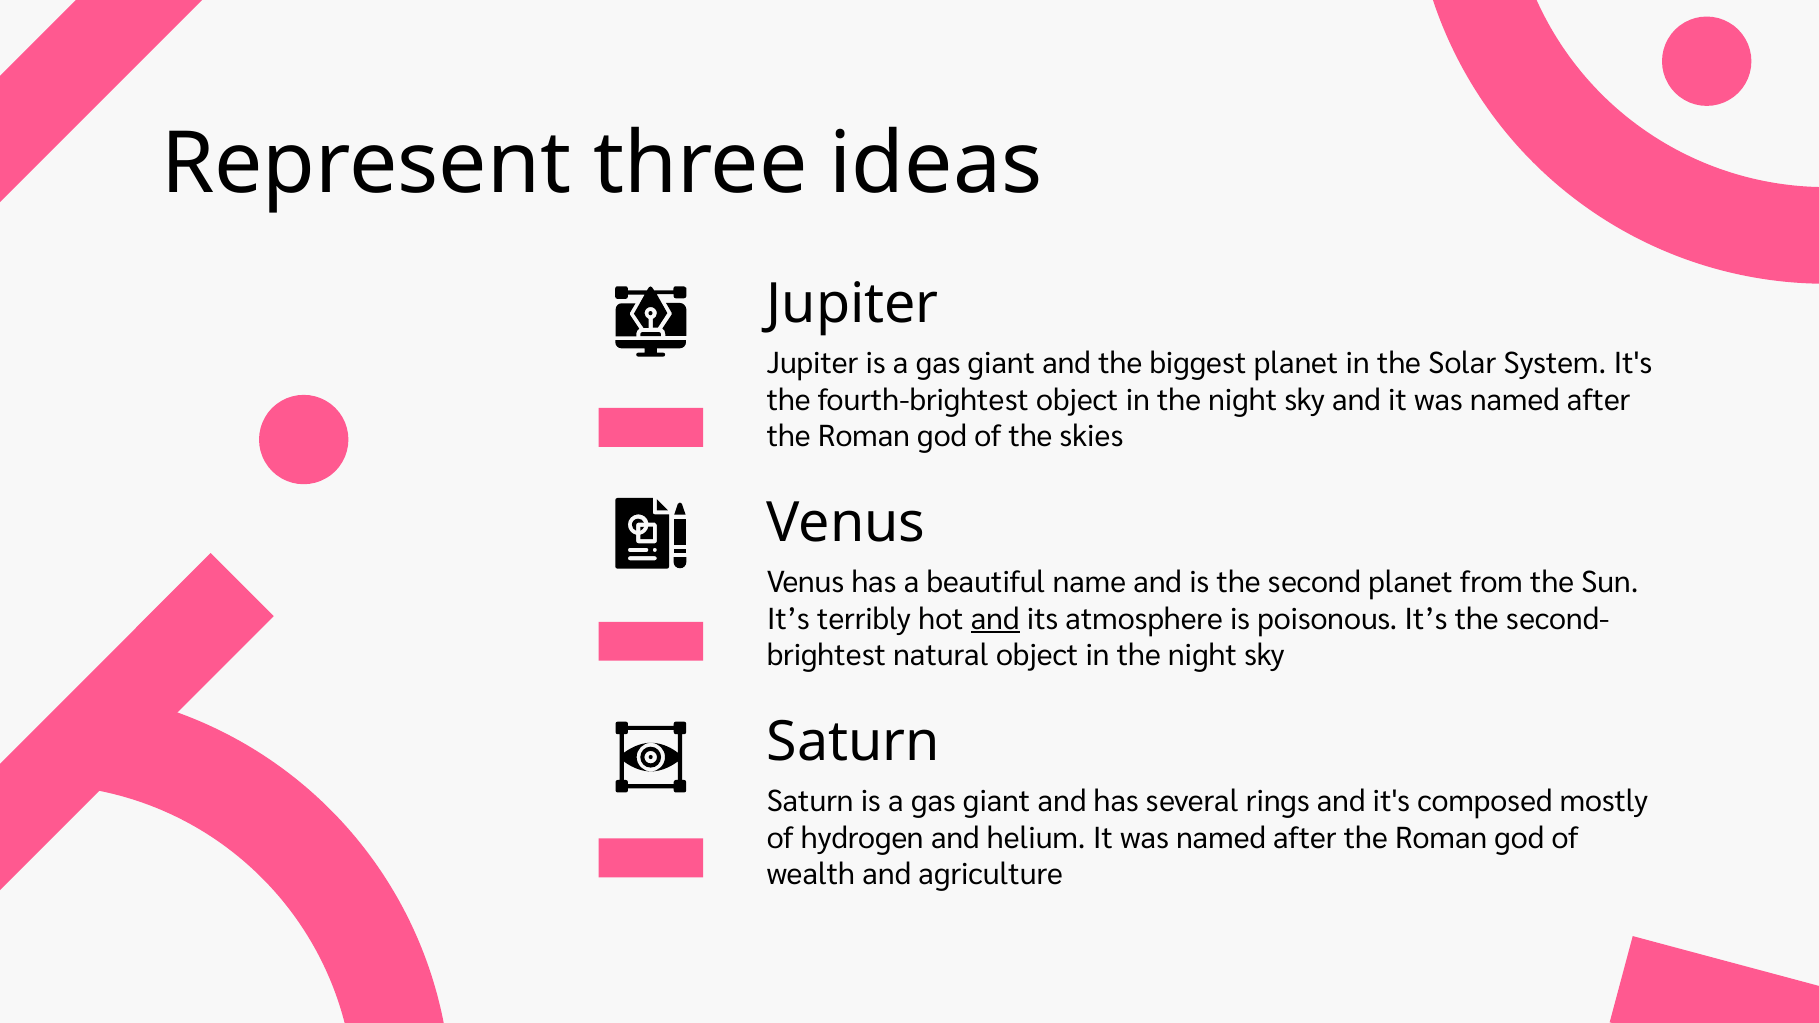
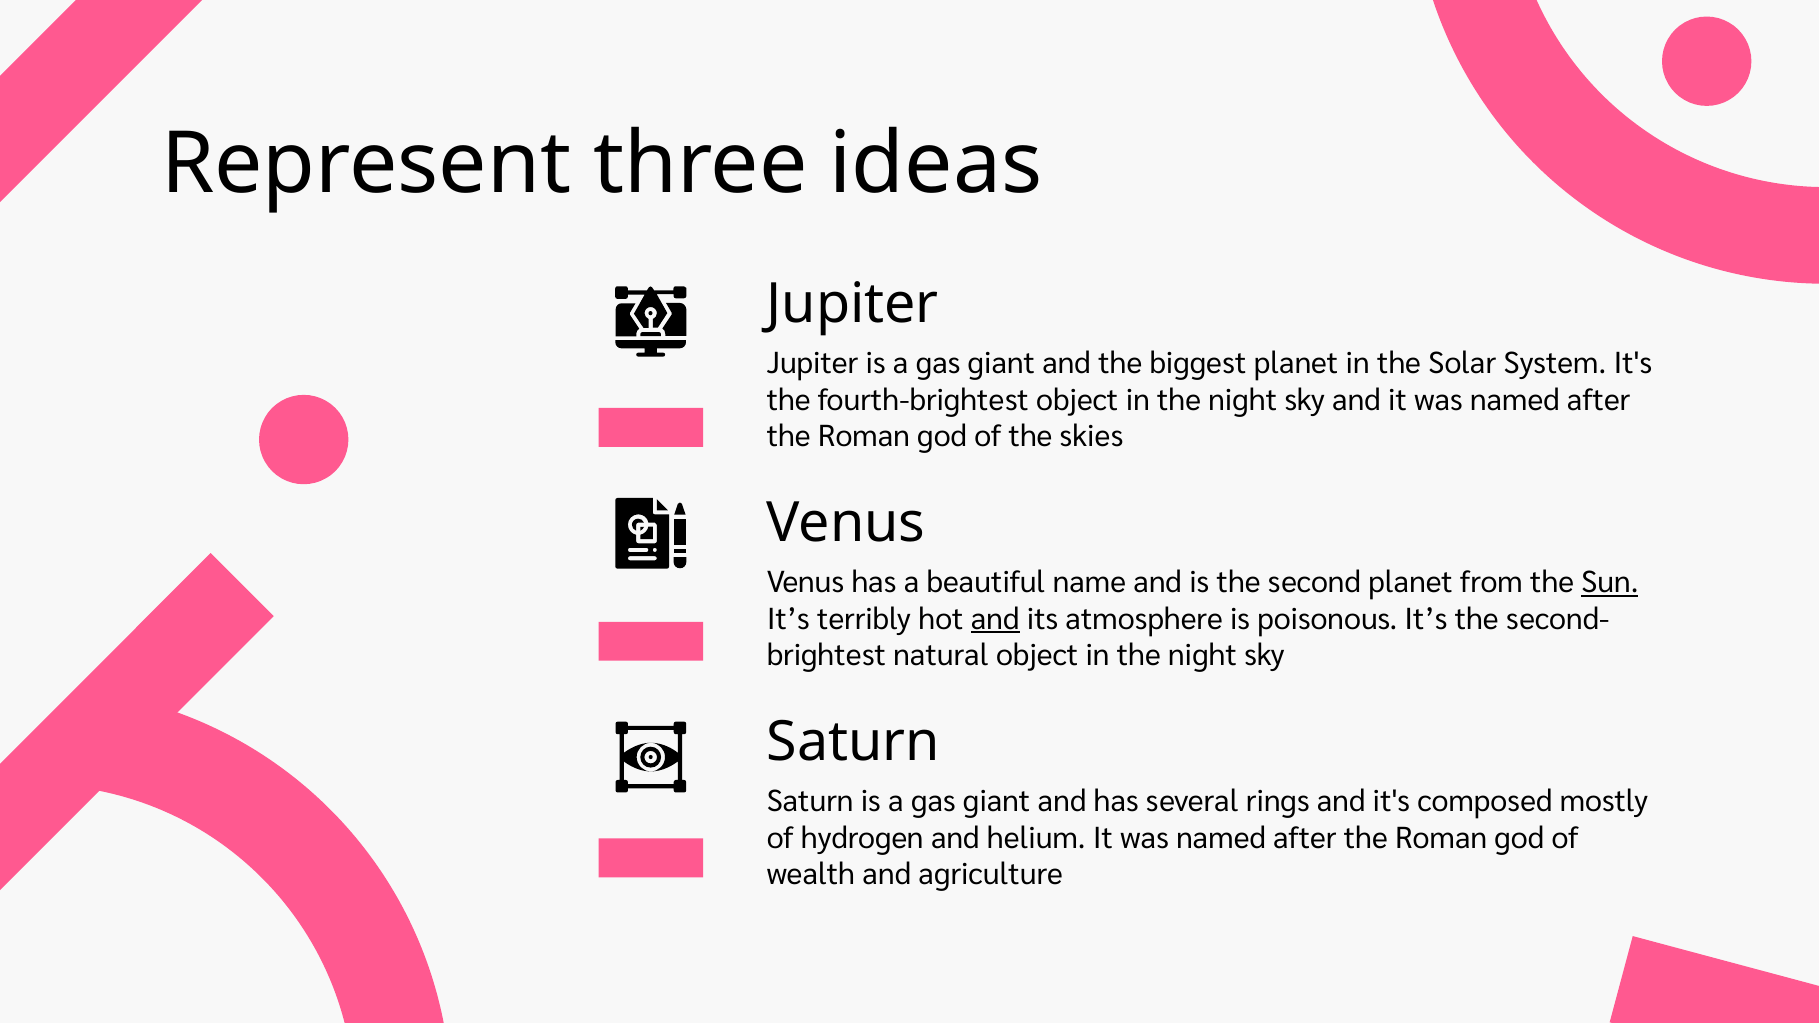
Sun underline: none -> present
